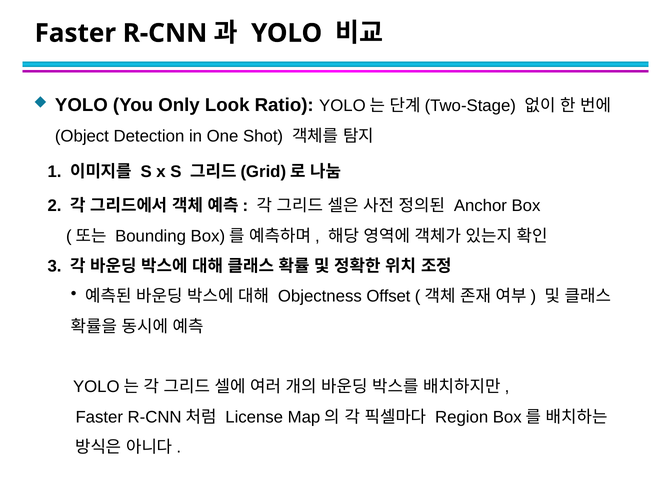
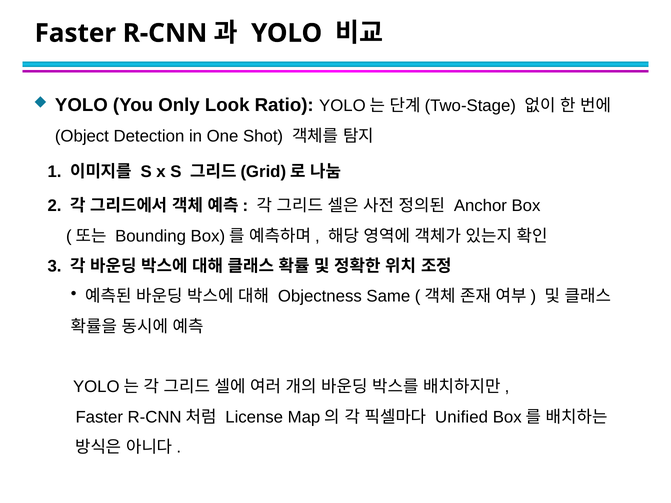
Offset: Offset -> Same
Region: Region -> Unified
